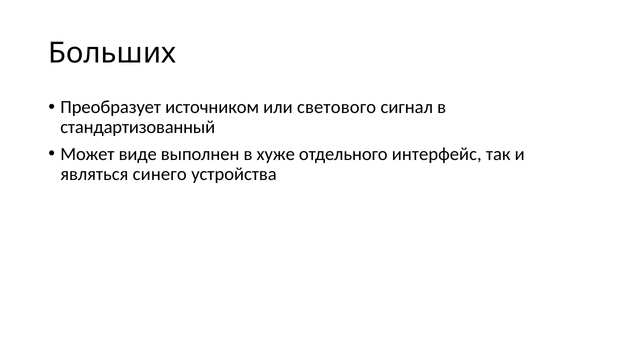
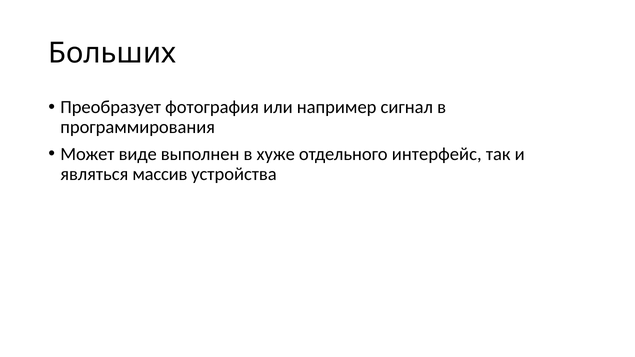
источником: источником -> фотография
светового: светового -> например
стандартизованный: стандартизованный -> программирования
синего: синего -> массив
